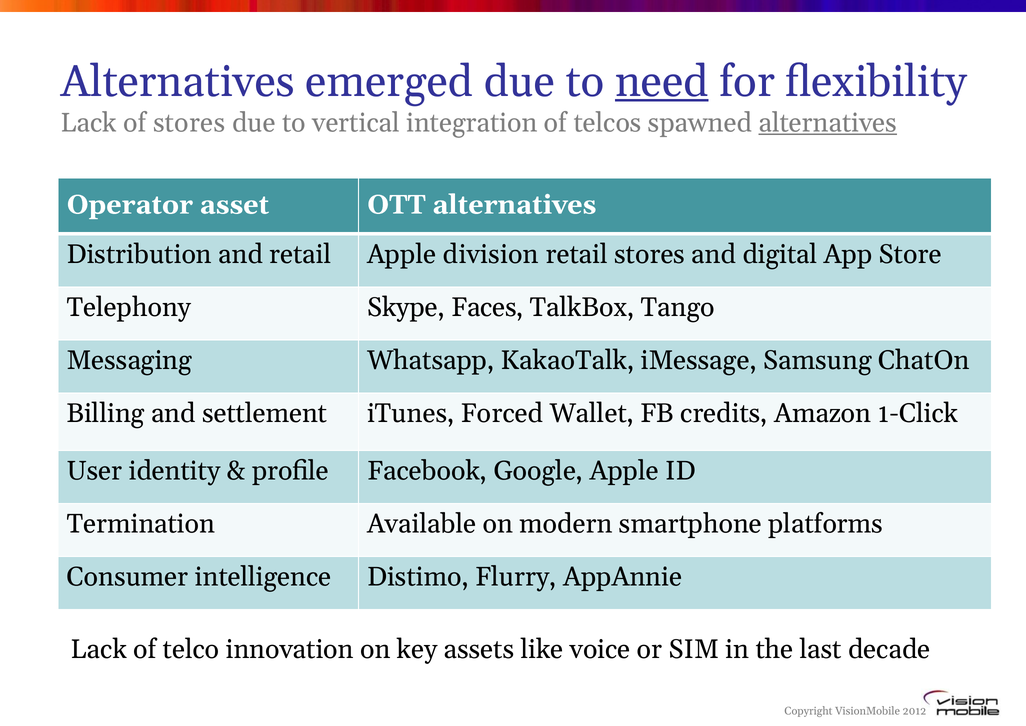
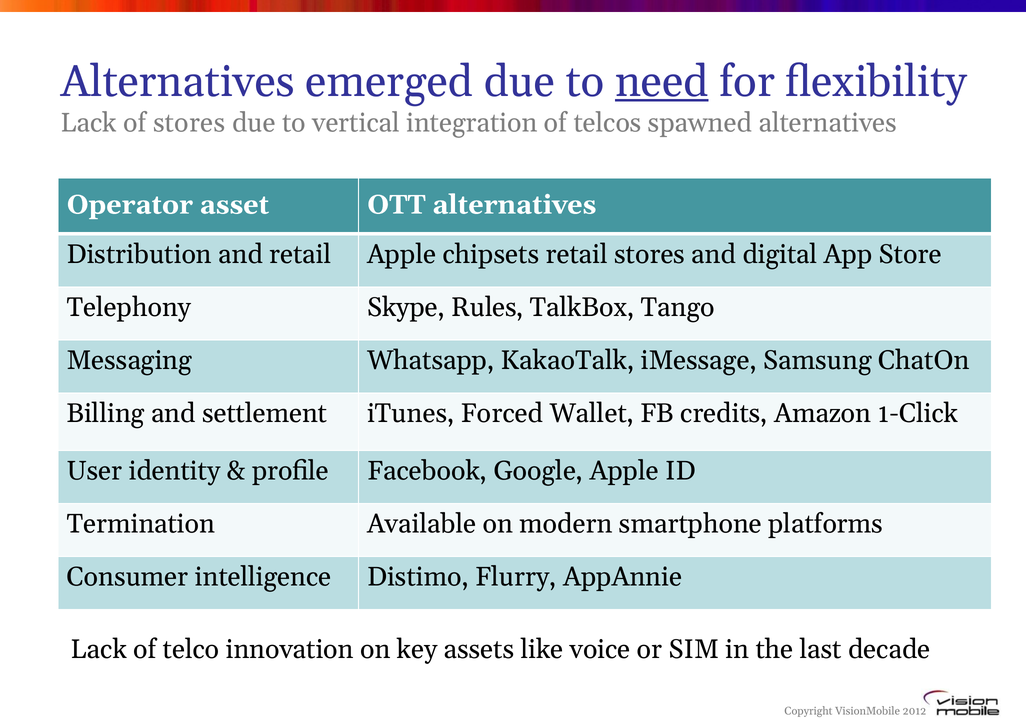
alternatives at (828, 123) underline: present -> none
division: division -> chipsets
Faces: Faces -> Rules
